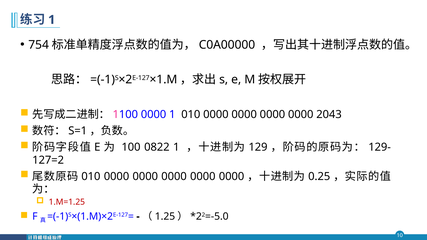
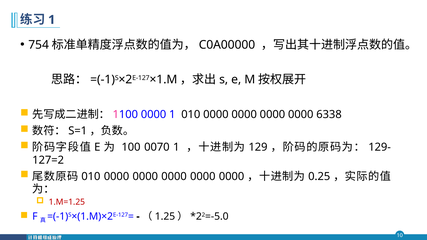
2043: 2043 -> 6338
0822: 0822 -> 0070
